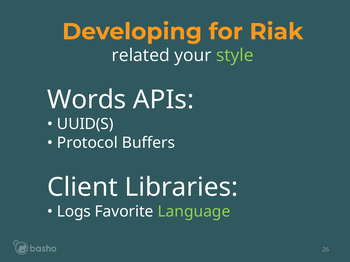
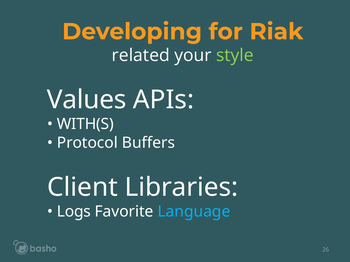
Words: Words -> Values
UUID(S: UUID(S -> WITH(S
Language colour: light green -> light blue
